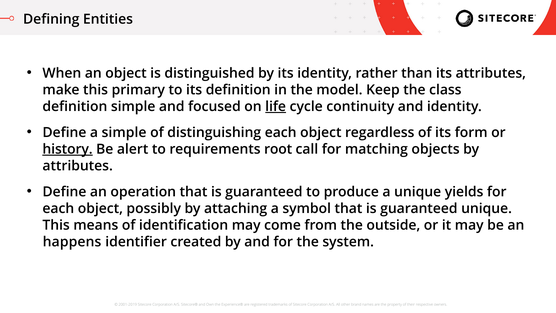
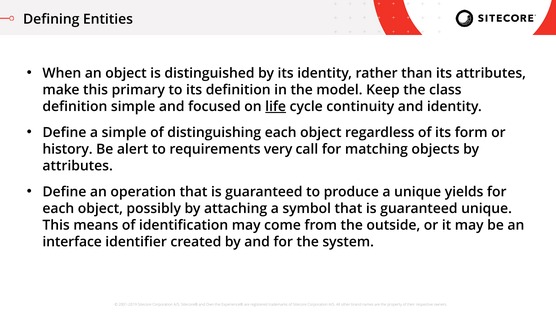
history underline: present -> none
root: root -> very
happens: happens -> interface
